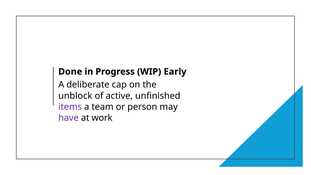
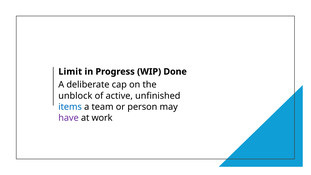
Done: Done -> Limit
Early: Early -> Done
items colour: purple -> blue
